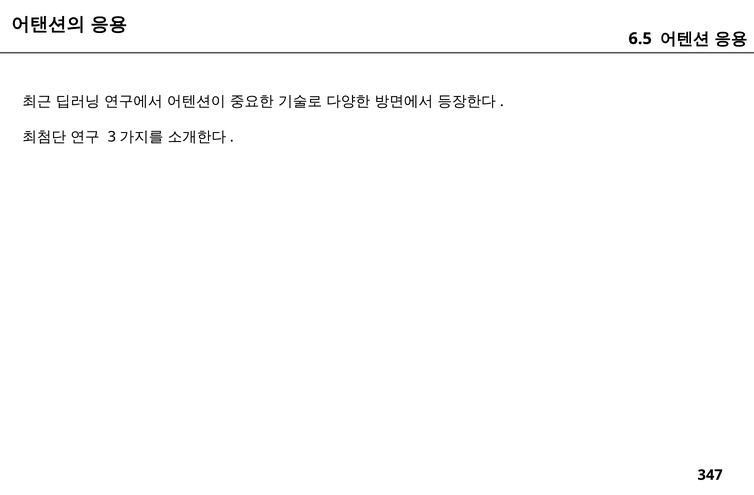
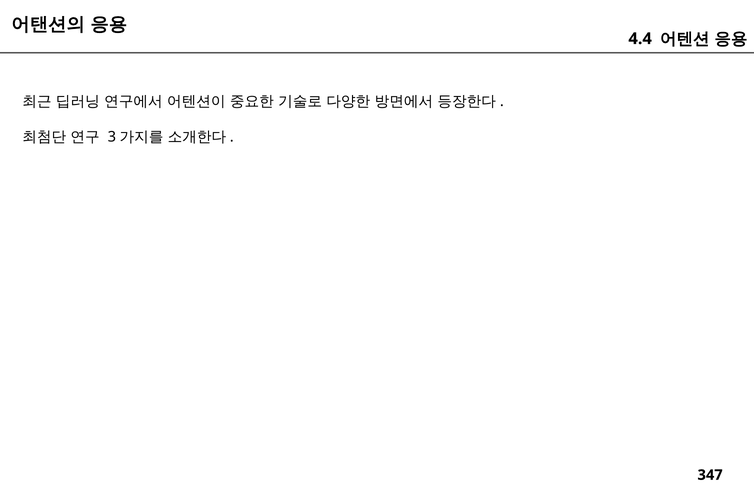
6.5: 6.5 -> 4.4
